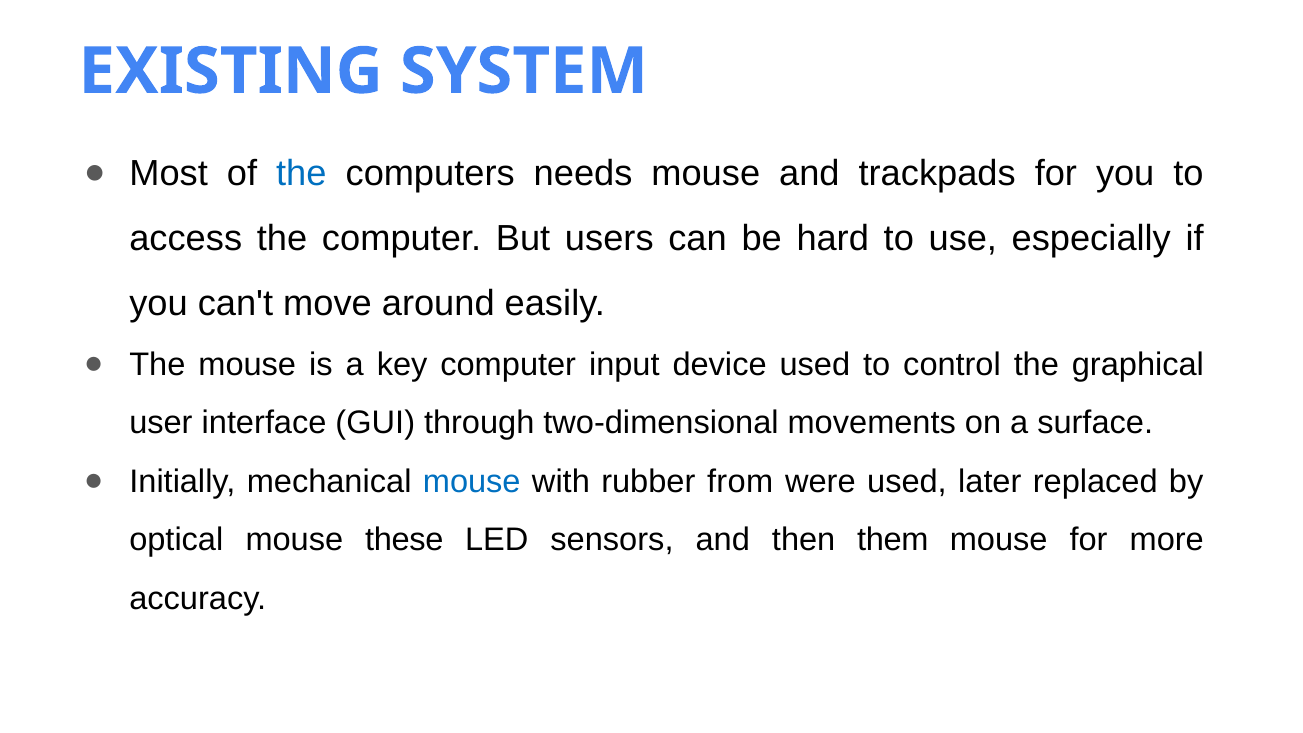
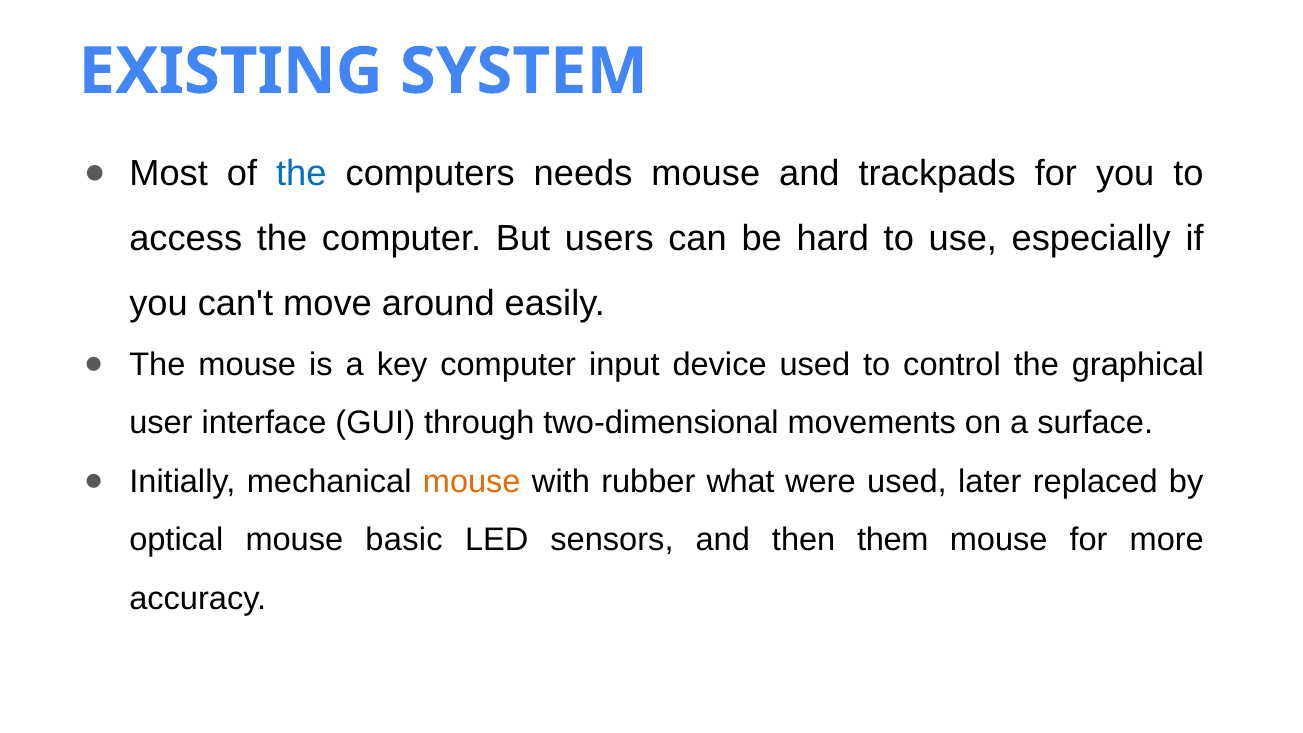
mouse at (472, 482) colour: blue -> orange
from: from -> what
these: these -> basic
